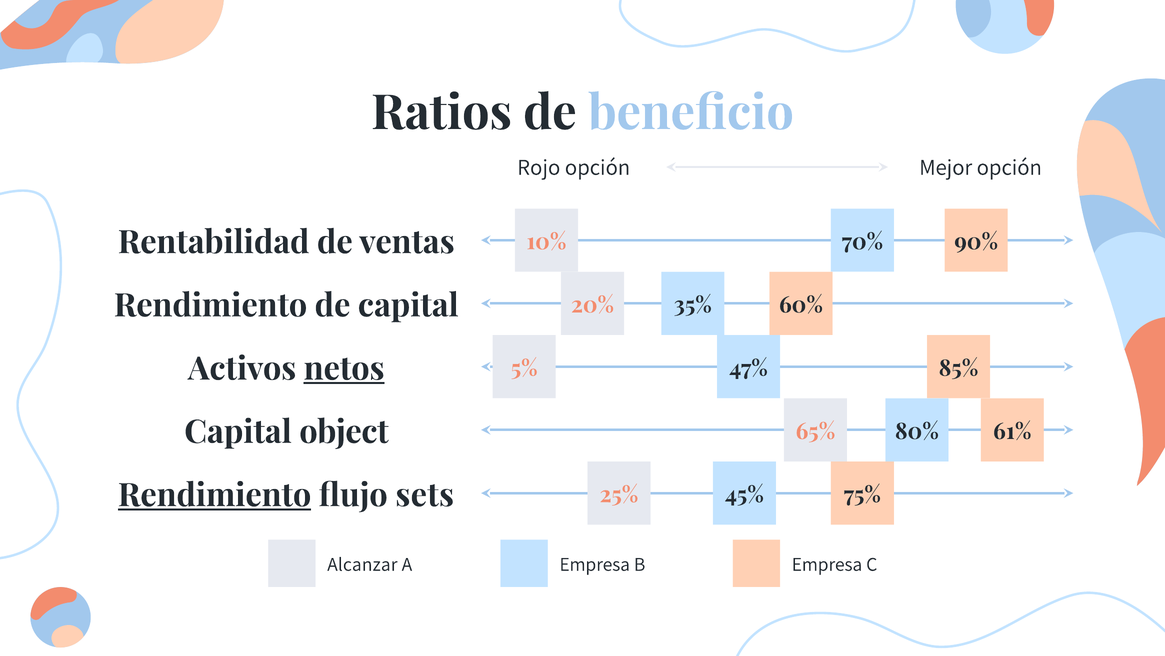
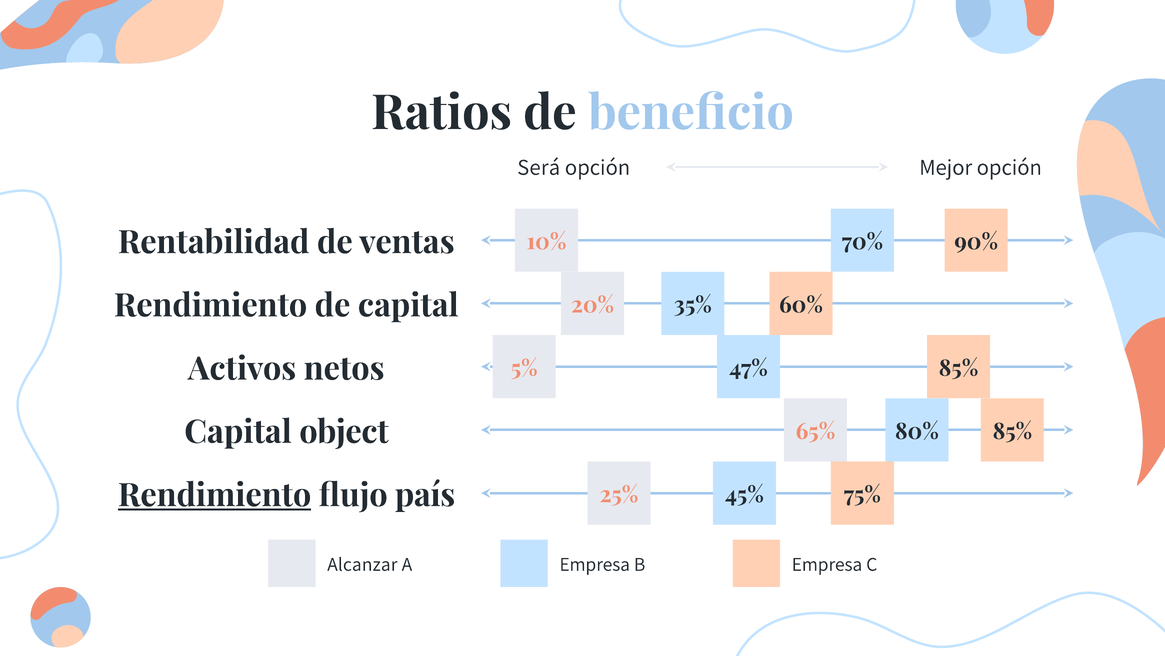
Rojo: Rojo -> Será
netos underline: present -> none
61% at (1012, 431): 61% -> 85%
sets: sets -> país
